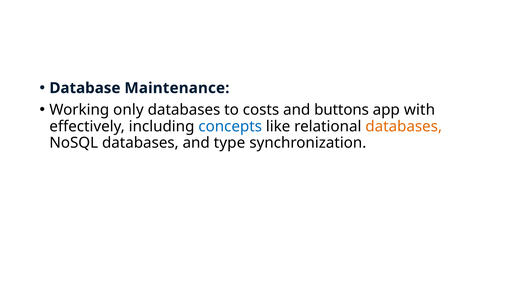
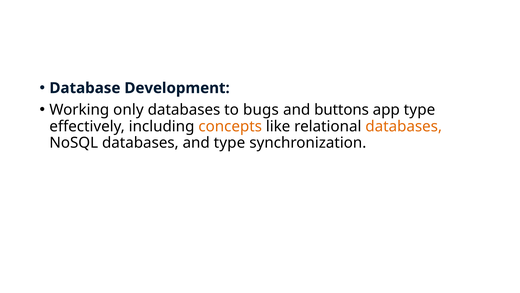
Maintenance: Maintenance -> Development
costs: costs -> bugs
app with: with -> type
concepts colour: blue -> orange
